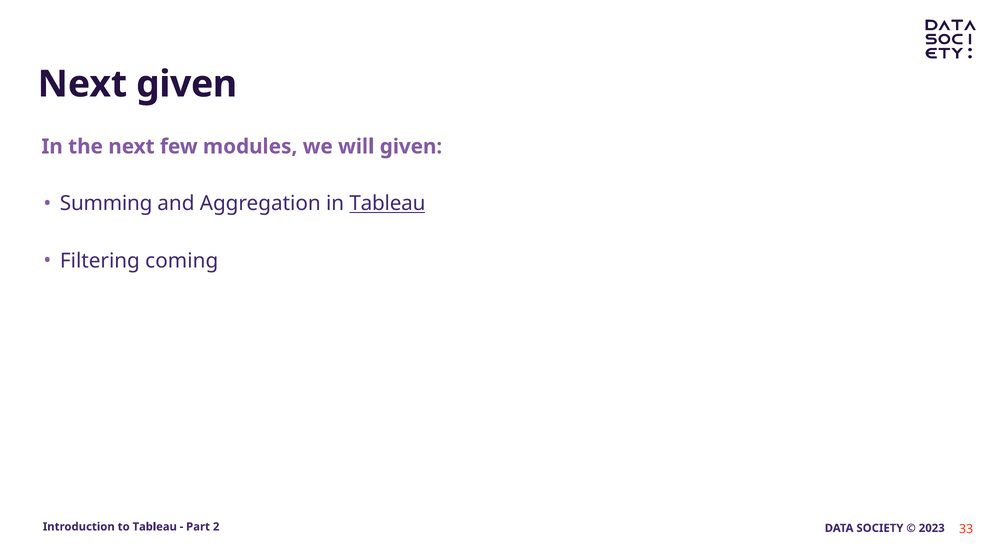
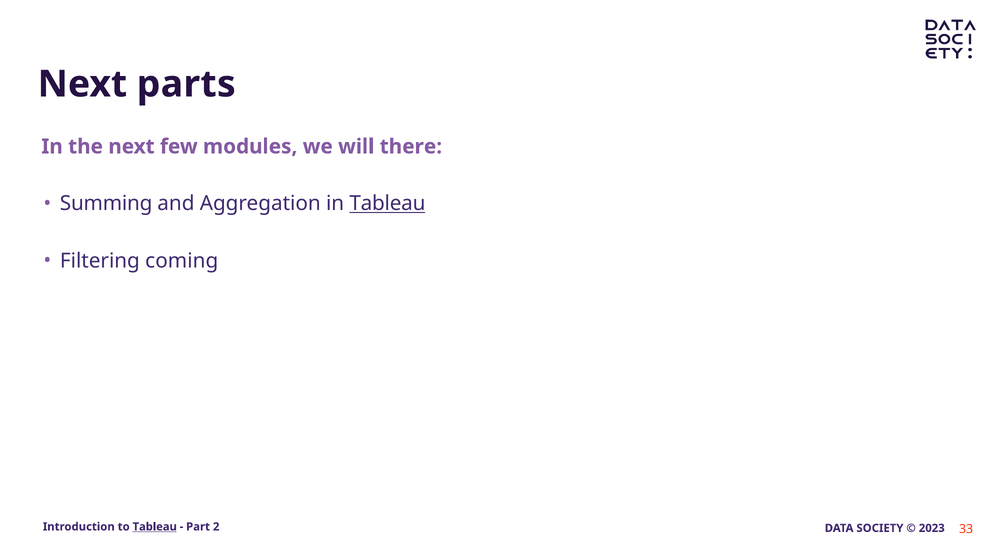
Next given: given -> parts
will given: given -> there
Tableau at (155, 527) underline: none -> present
